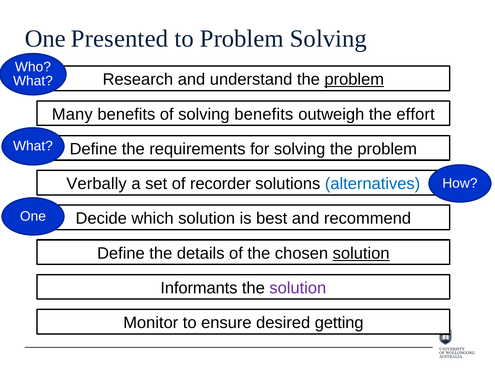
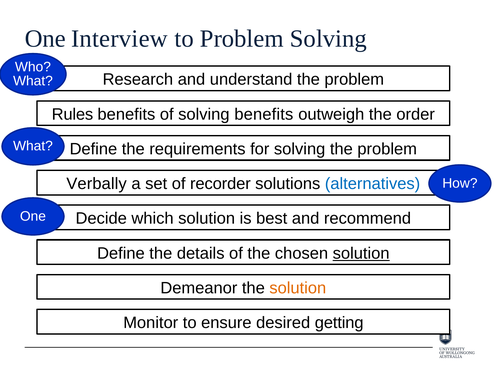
Presented: Presented -> Interview
problem at (354, 80) underline: present -> none
Many: Many -> Rules
effort: effort -> order
Informants: Informants -> Demeanor
solution at (298, 288) colour: purple -> orange
